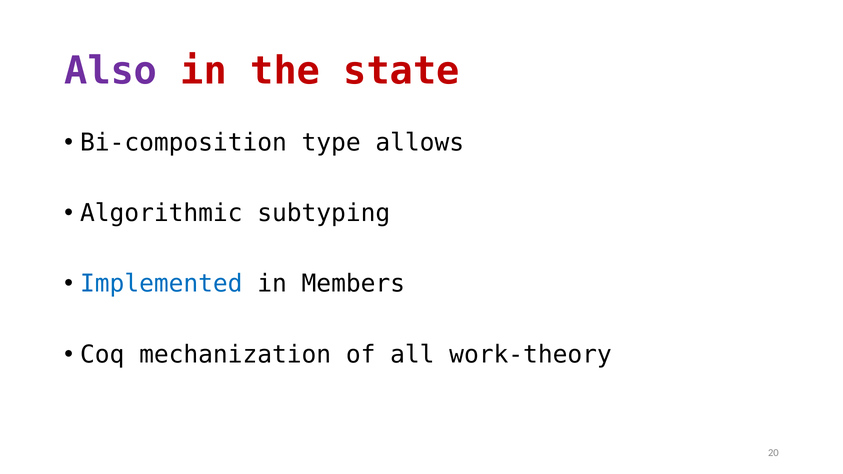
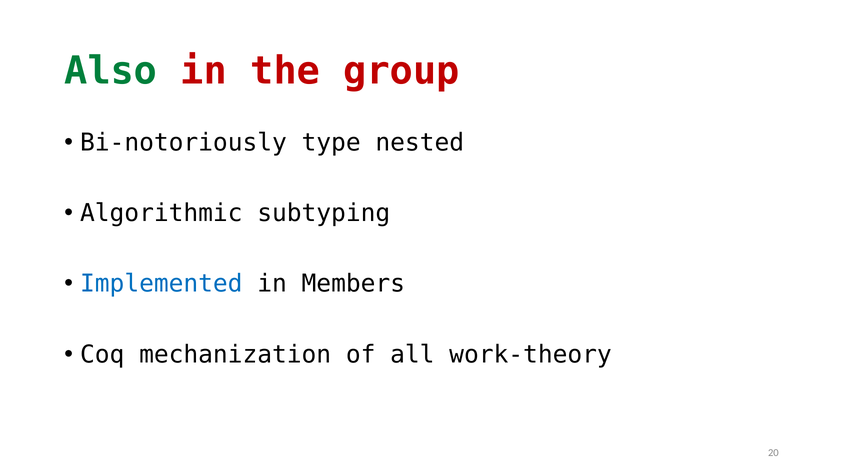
Also colour: purple -> green
state: state -> group
Bi-composition: Bi-composition -> Bi-notoriously
allows: allows -> nested
